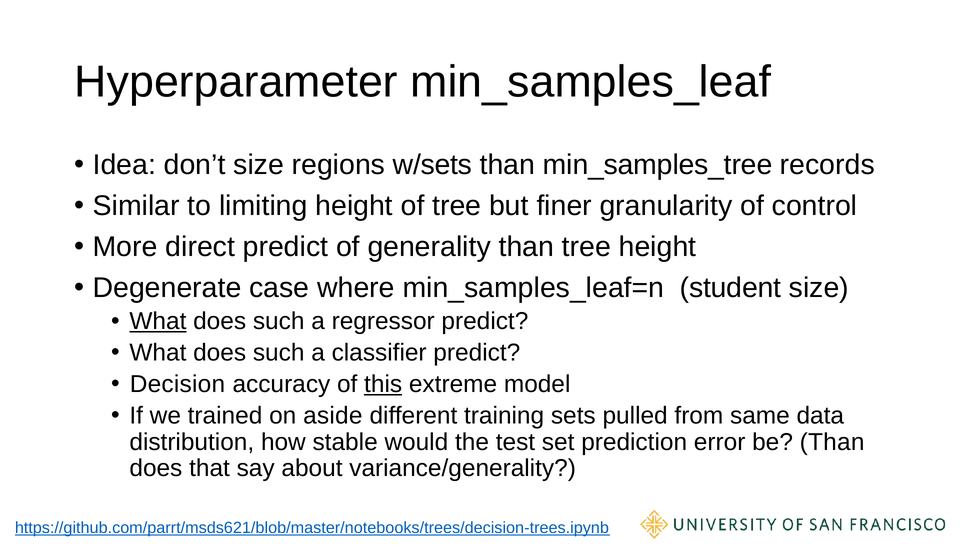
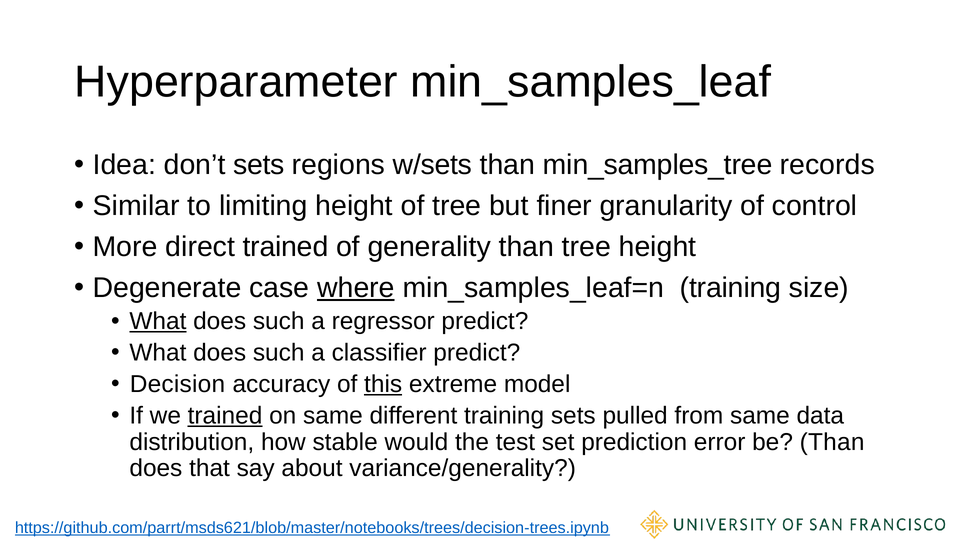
don’t size: size -> sets
direct predict: predict -> trained
where underline: none -> present
min_samples_leaf=n student: student -> training
trained at (225, 416) underline: none -> present
on aside: aside -> same
